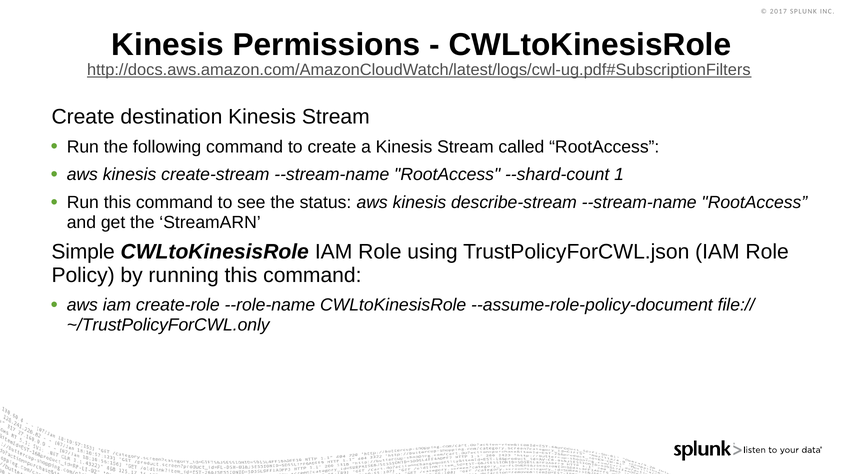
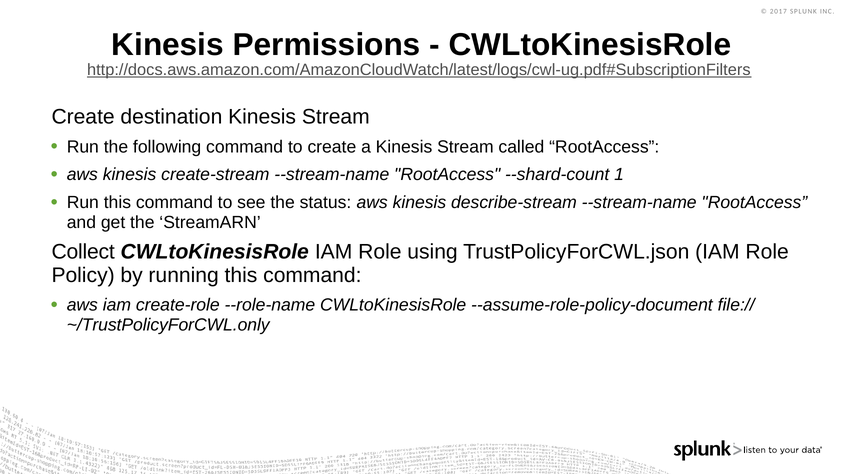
Simple: Simple -> Collect
